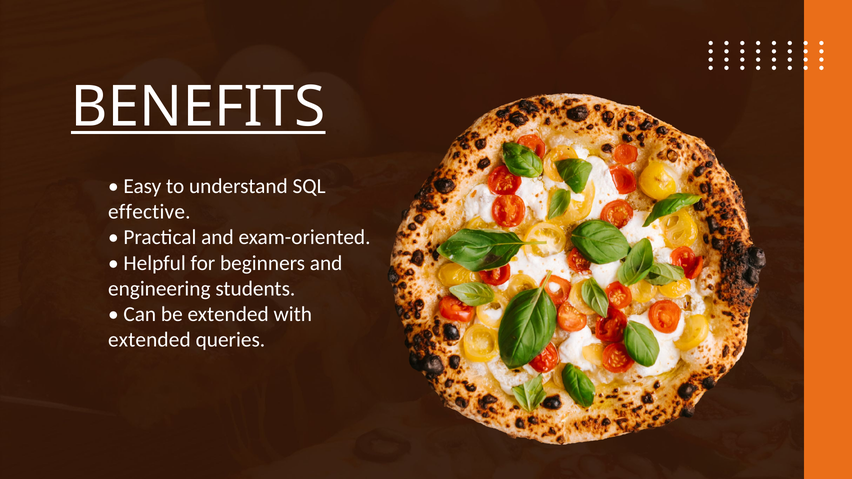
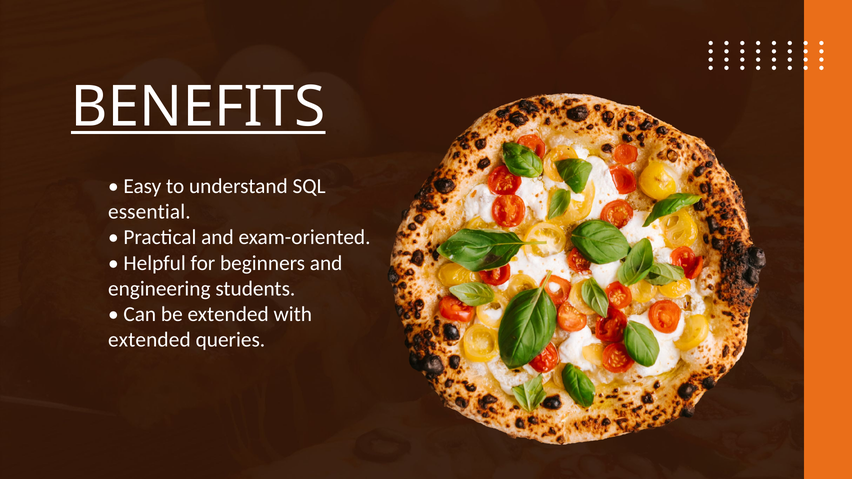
effective: effective -> essential
